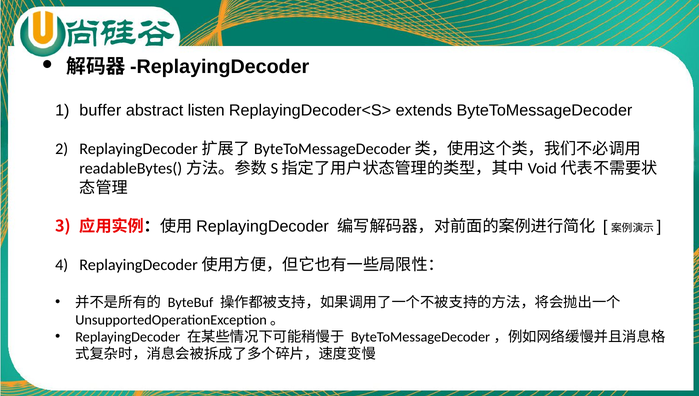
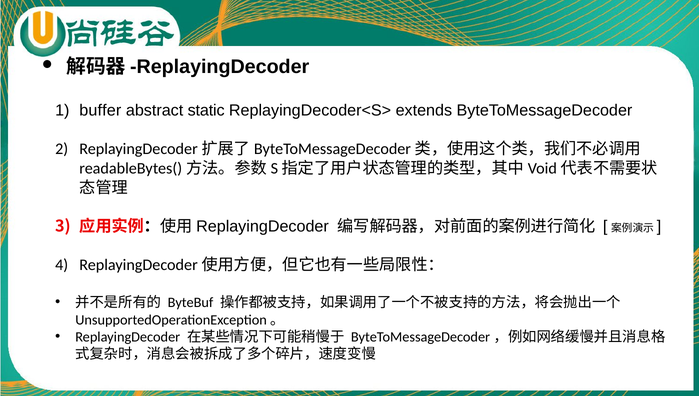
listen: listen -> static
